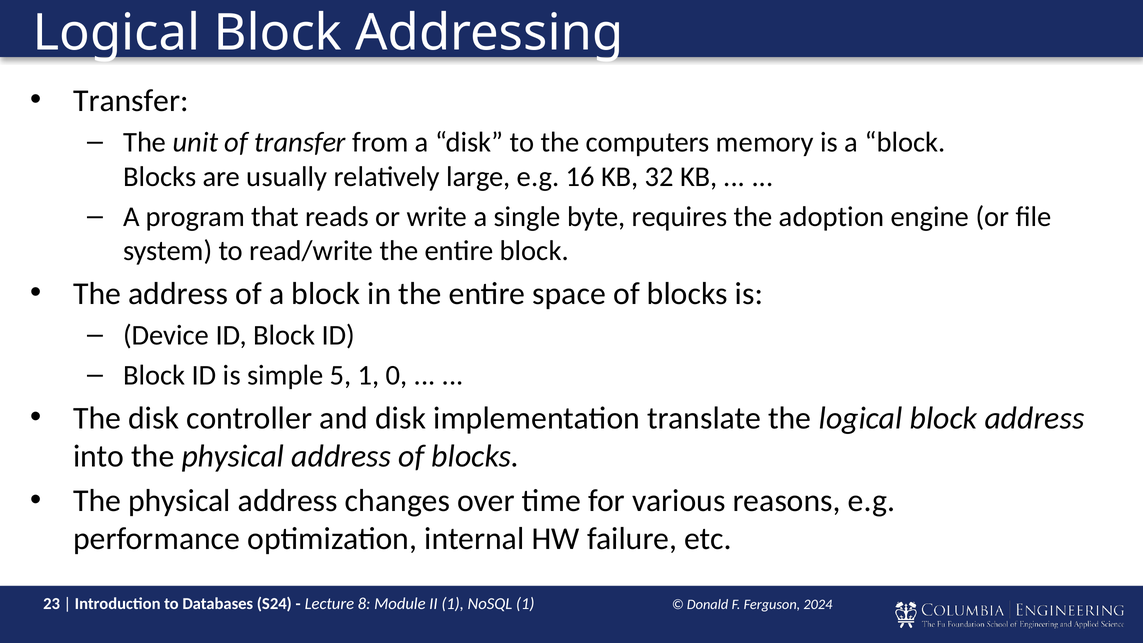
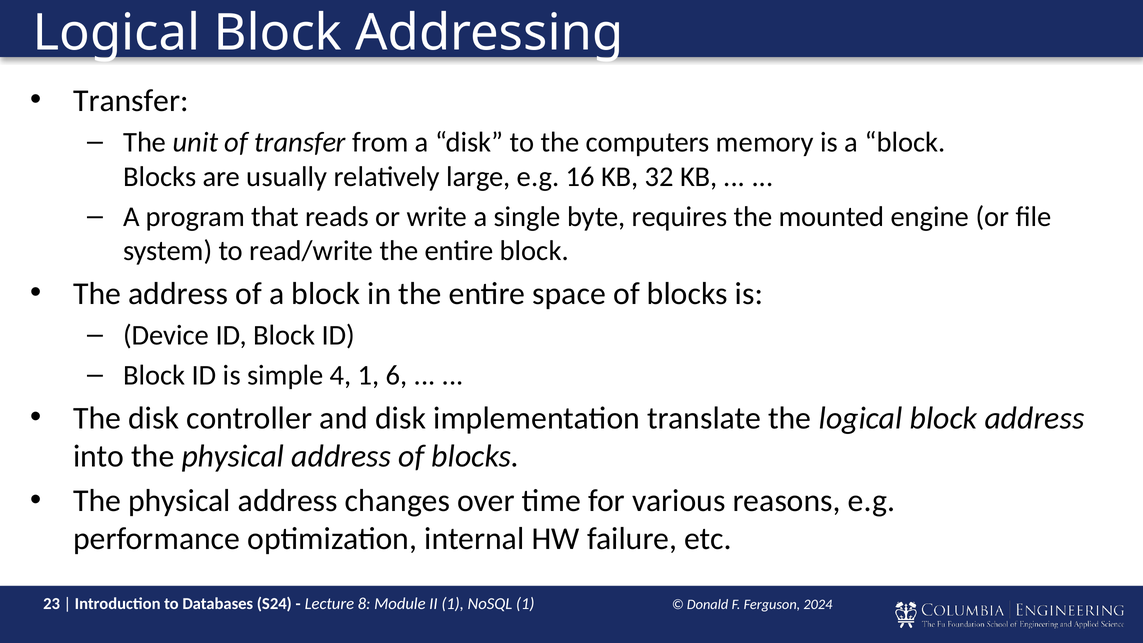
adoption: adoption -> mounted
5: 5 -> 4
0: 0 -> 6
